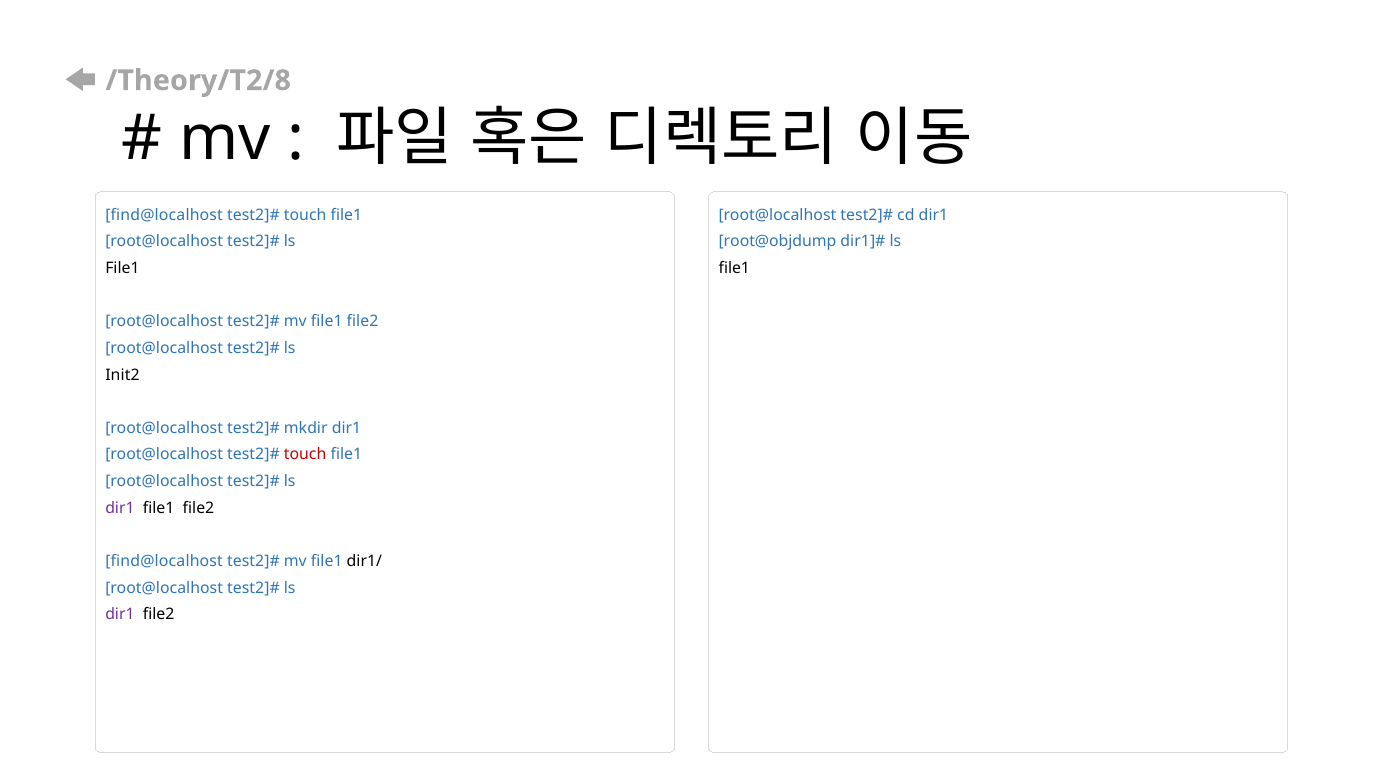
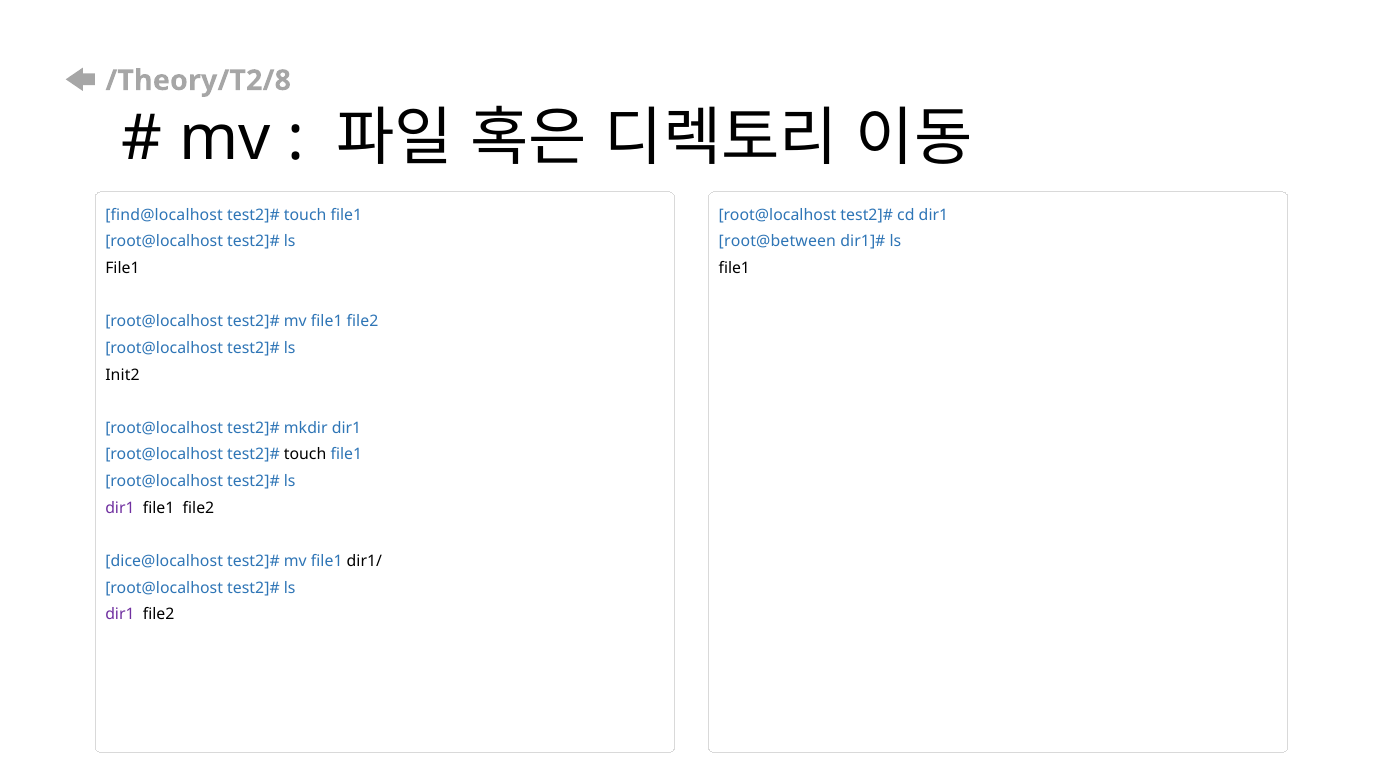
root@objdump: root@objdump -> root@between
touch at (305, 455) colour: red -> black
find@localhost at (164, 561): find@localhost -> dice@localhost
